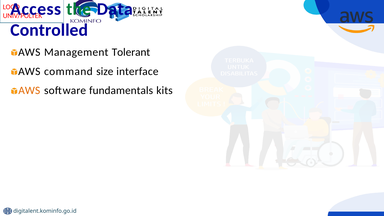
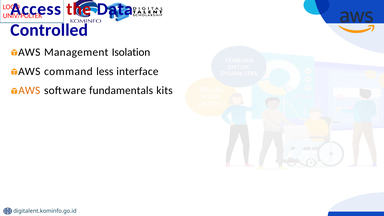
the colour: green -> red
Tolerant: Tolerant -> Isolation
size: size -> less
